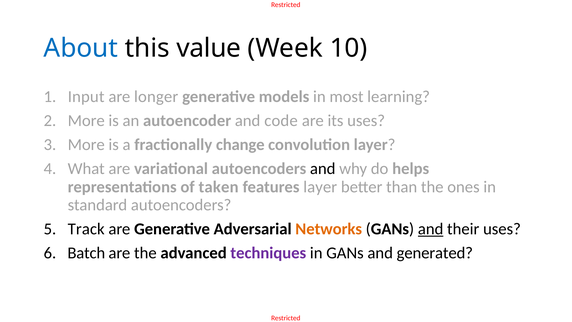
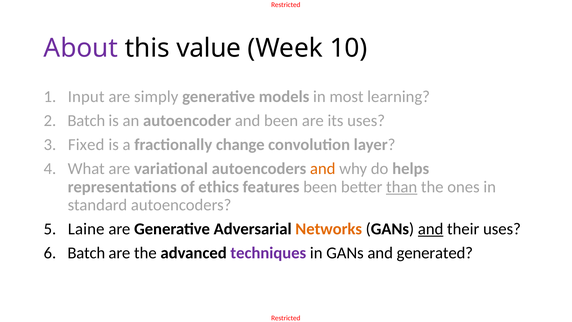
About colour: blue -> purple
longer: longer -> simply
More at (86, 121): More -> Batch
and code: code -> been
More at (86, 145): More -> Fixed
and at (323, 169) colour: black -> orange
taken: taken -> ethics
features layer: layer -> been
than underline: none -> present
Track: Track -> Laine
